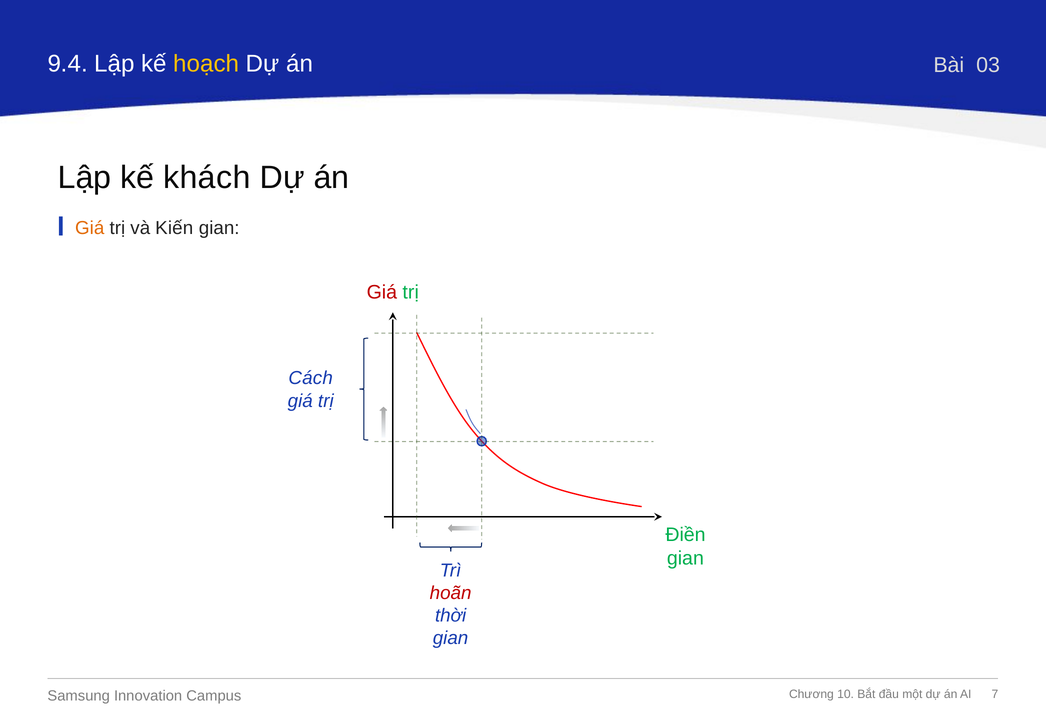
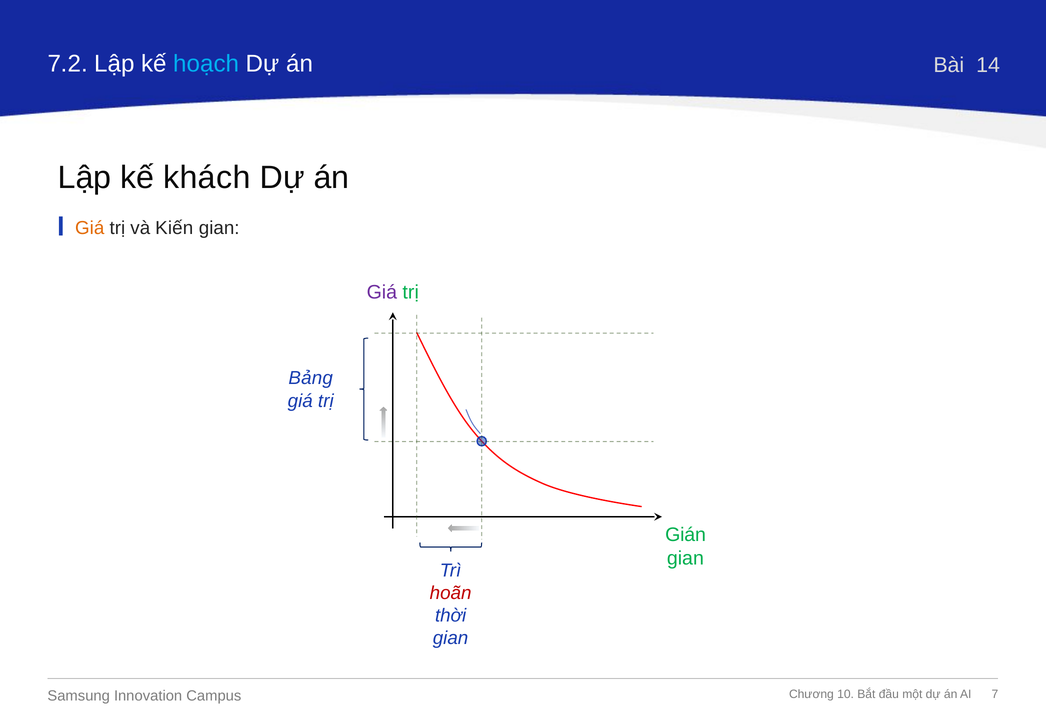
9.4: 9.4 -> 7.2
hoạch colour: yellow -> light blue
03: 03 -> 14
Giá at (382, 292) colour: red -> purple
Cách: Cách -> Bảng
Điền: Điền -> Gián
